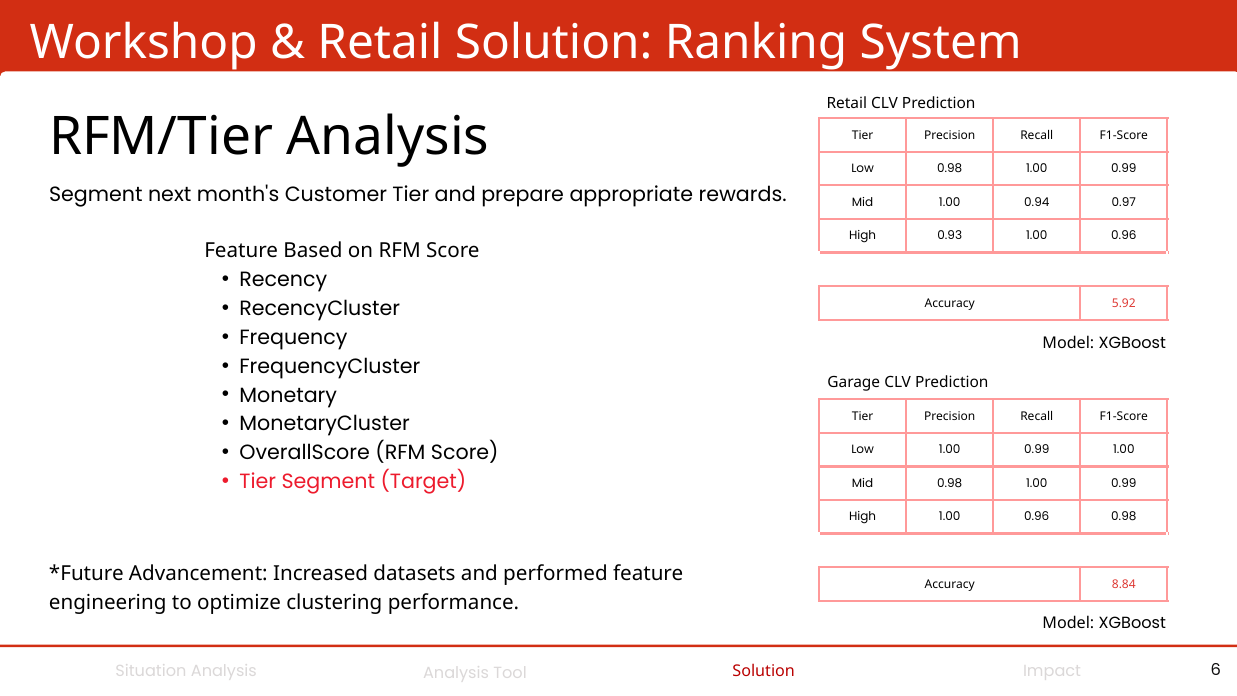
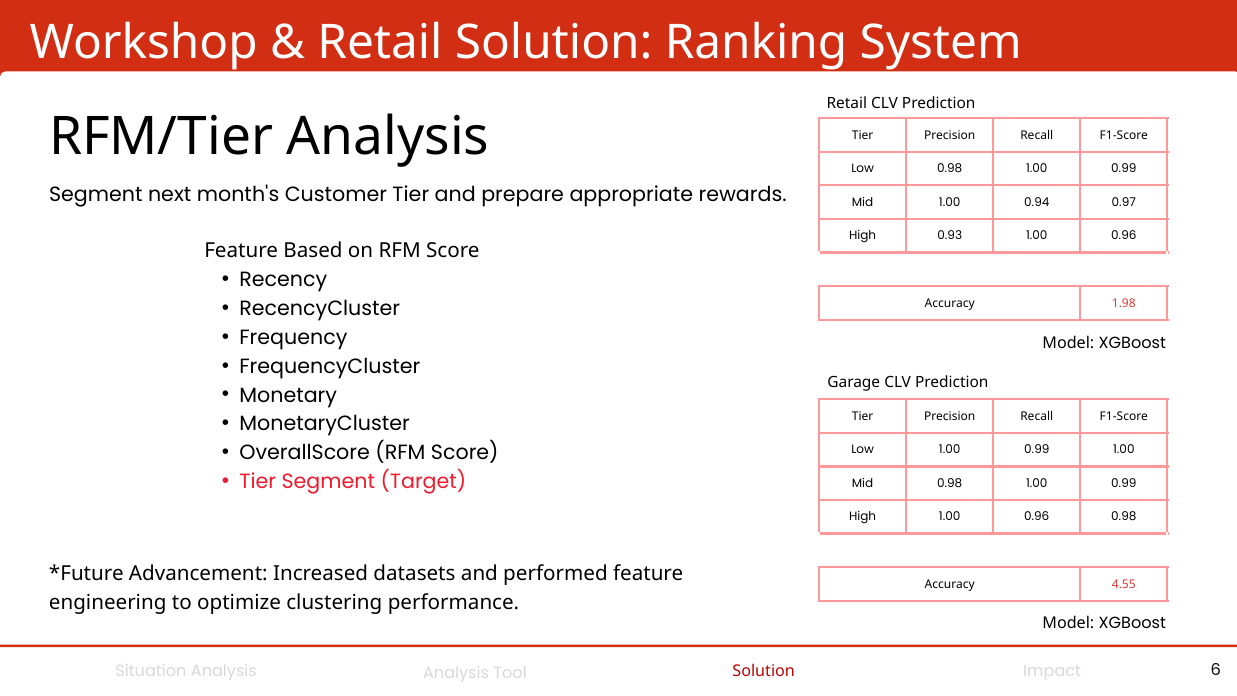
5.92: 5.92 -> 1.98
8.84: 8.84 -> 4.55
